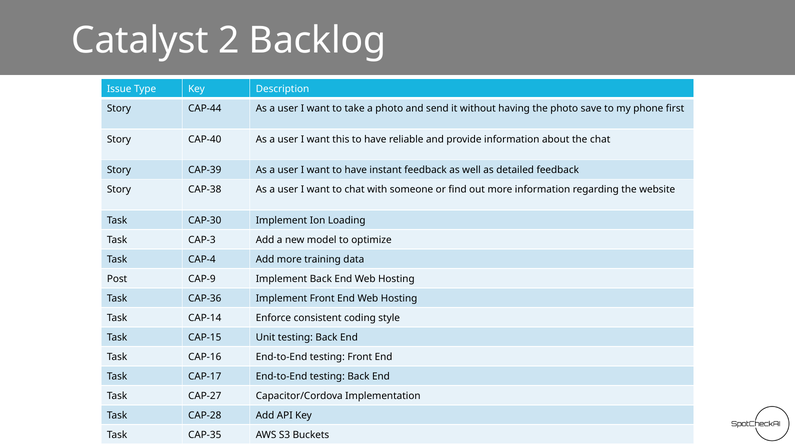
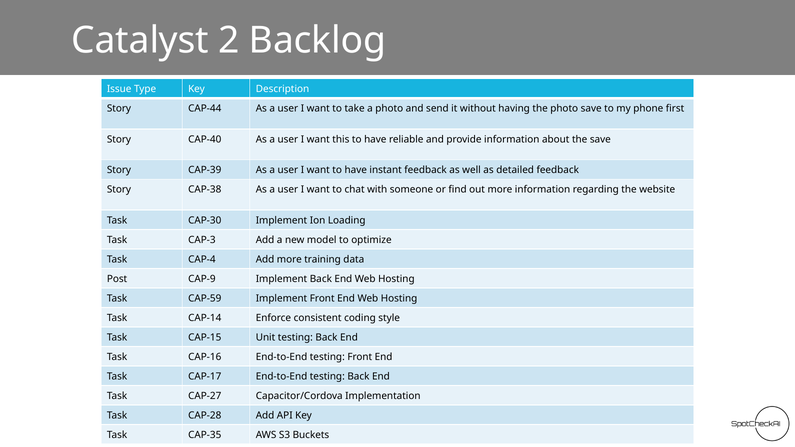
the chat: chat -> save
CAP-36: CAP-36 -> CAP-59
